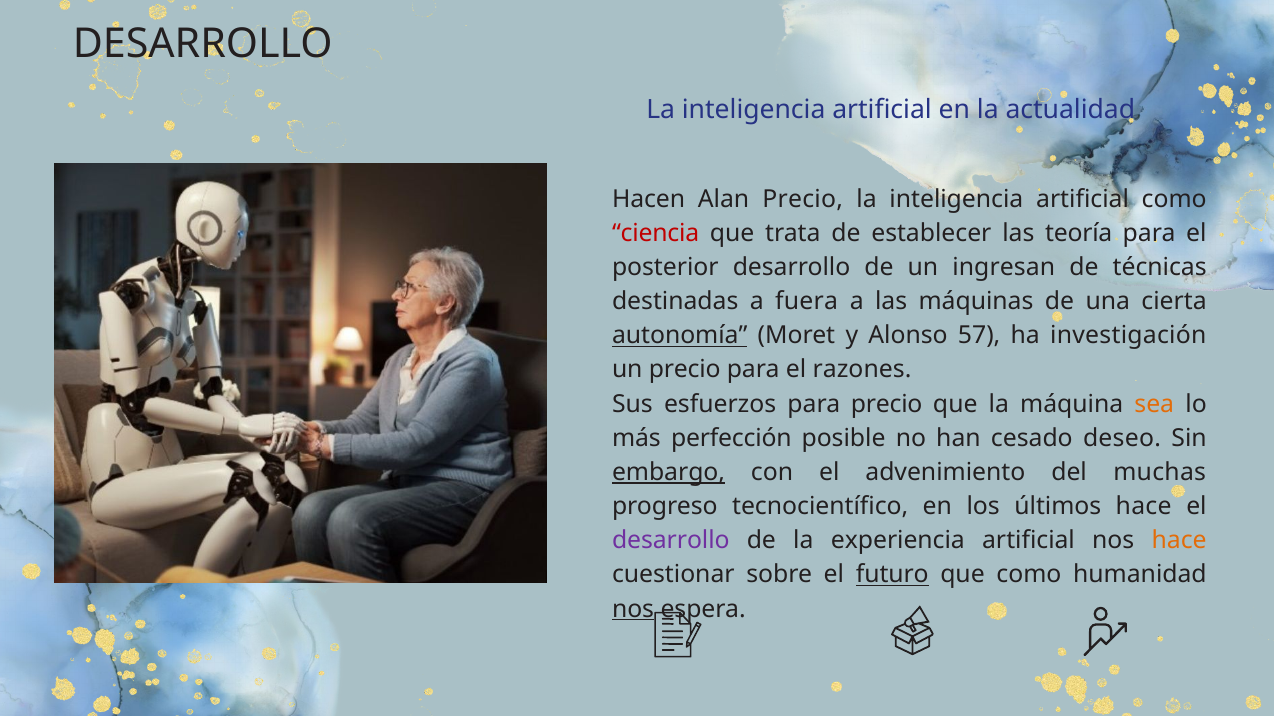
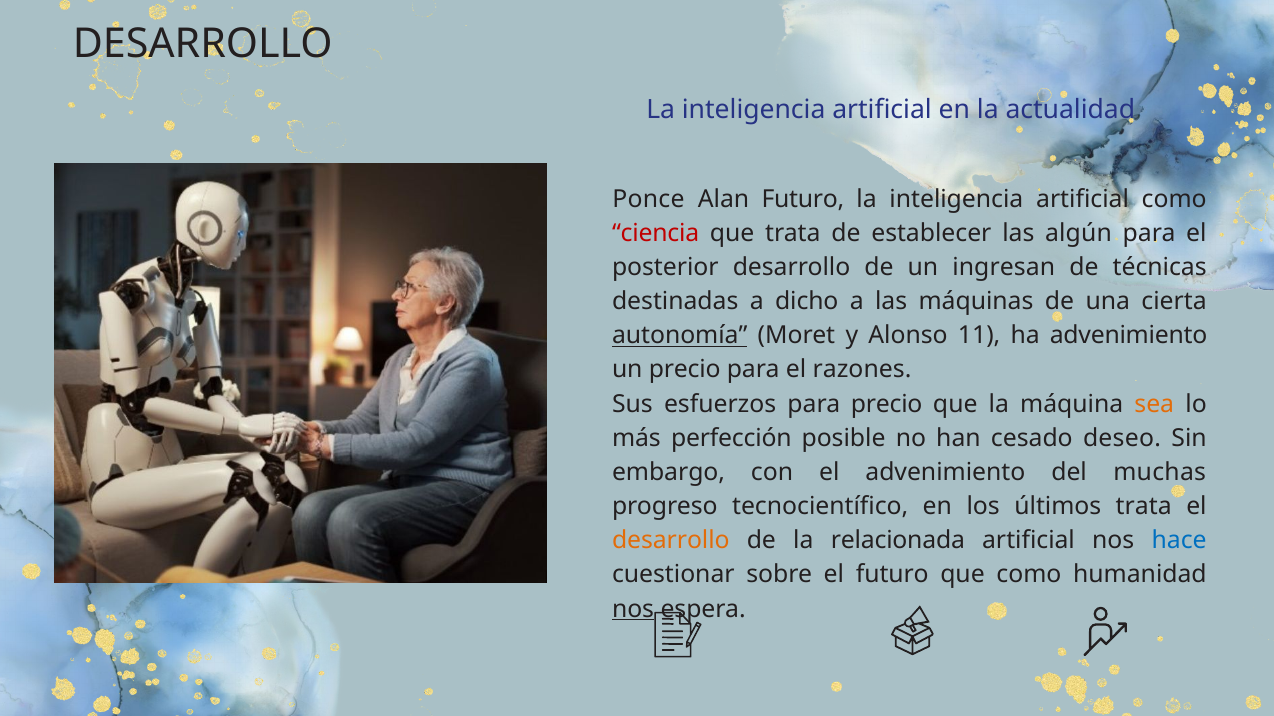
Hacen: Hacen -> Ponce
Alan Precio: Precio -> Futuro
teoría: teoría -> algún
fuera: fuera -> dicho
57: 57 -> 11
ha investigación: investigación -> advenimiento
embargo underline: present -> none
últimos hace: hace -> trata
desarrollo at (671, 541) colour: purple -> orange
experiencia: experiencia -> relacionada
hace at (1179, 541) colour: orange -> blue
futuro at (892, 575) underline: present -> none
